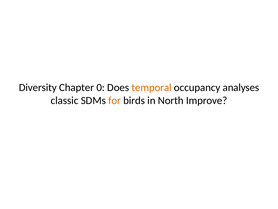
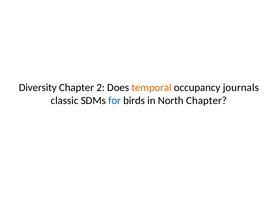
0: 0 -> 2
analyses: analyses -> journals
for colour: orange -> blue
North Improve: Improve -> Chapter
